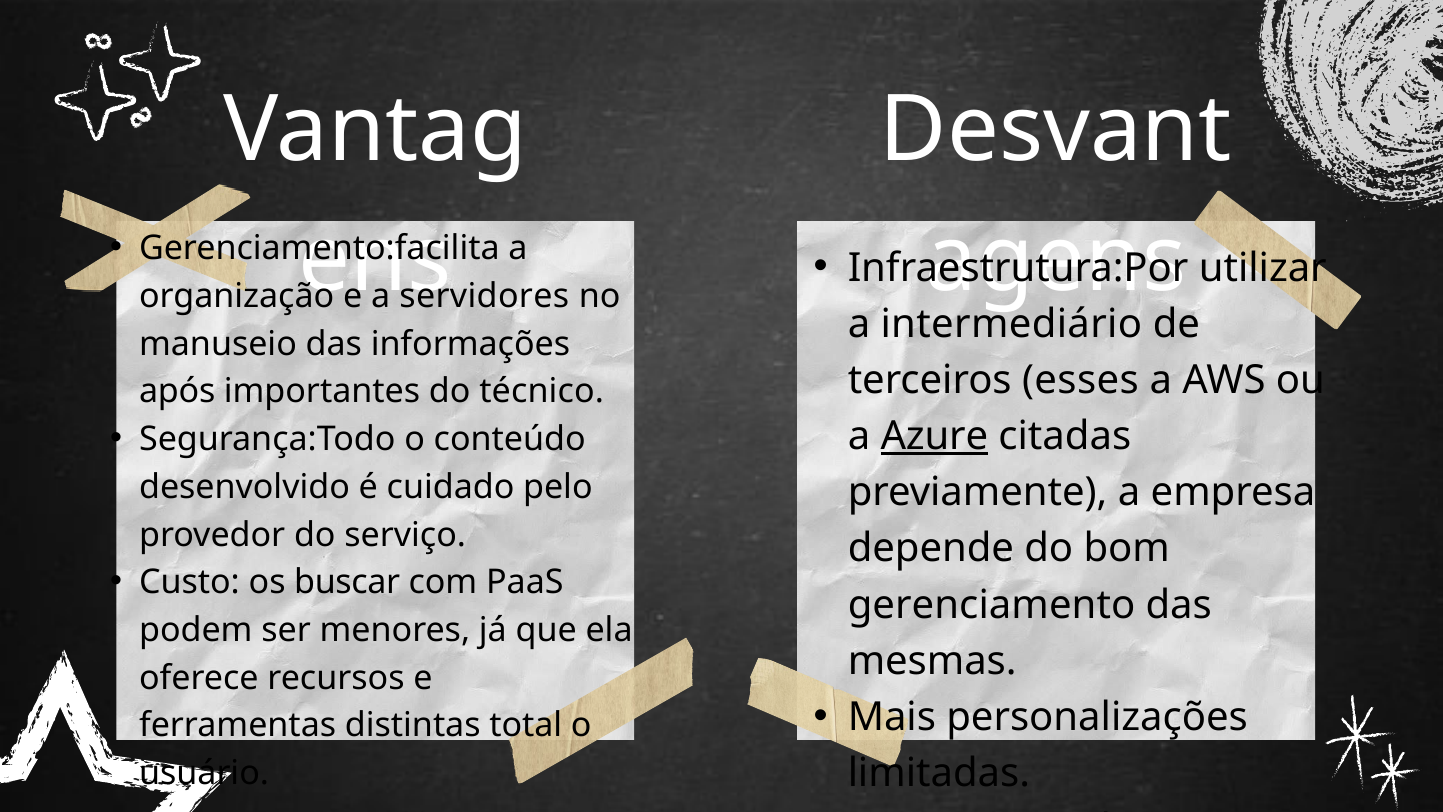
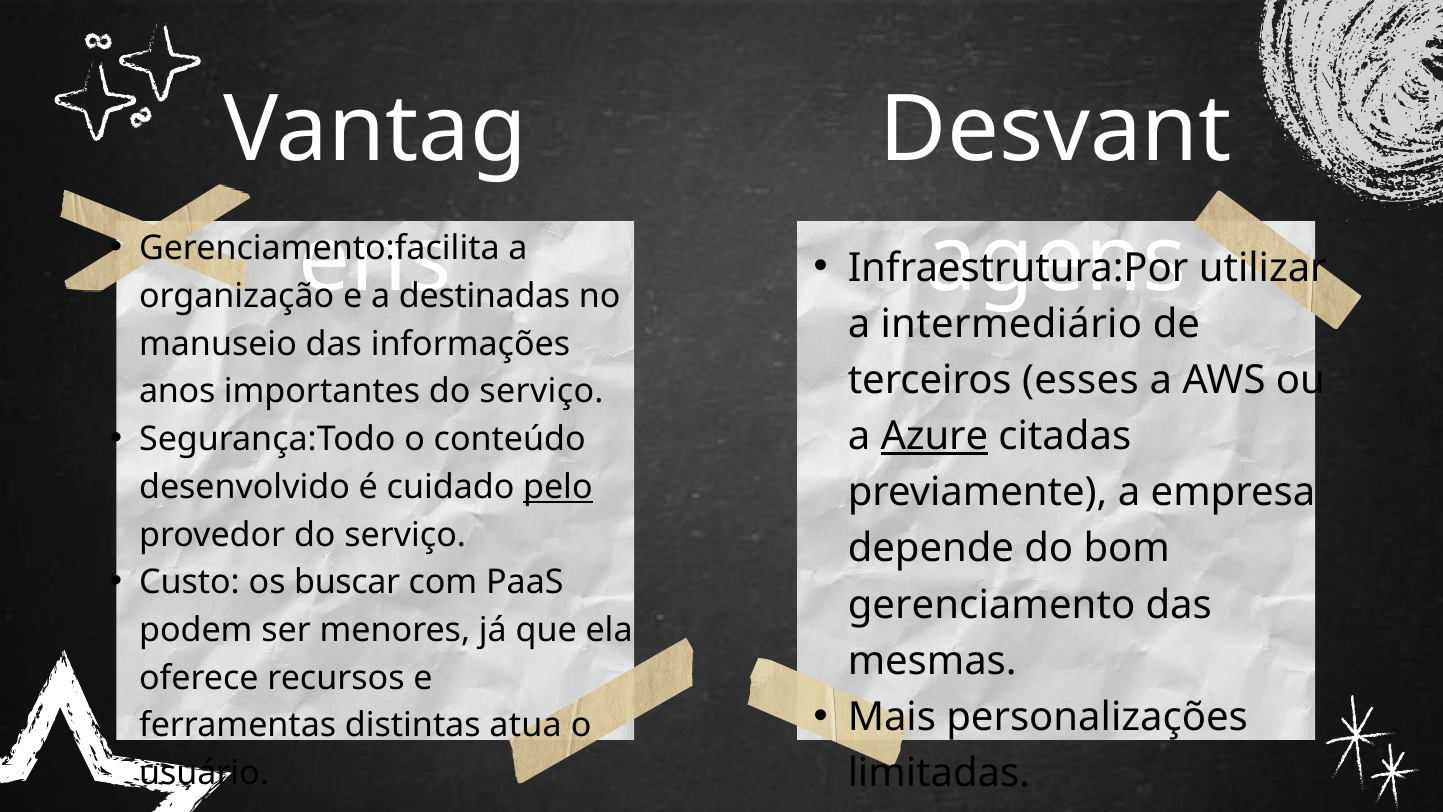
servidores: servidores -> destinadas
após: após -> anos
importantes do técnico: técnico -> serviço
pelo underline: none -> present
total: total -> atua
